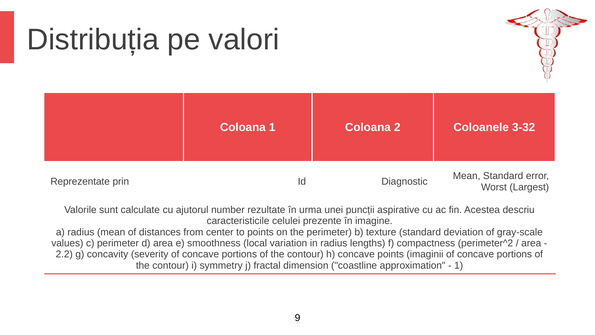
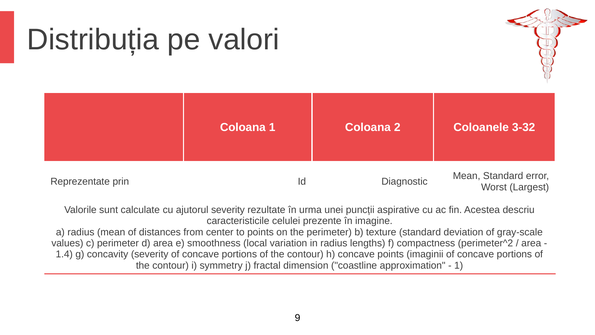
ajutorul number: number -> severity
2.2: 2.2 -> 1.4
